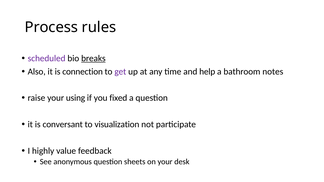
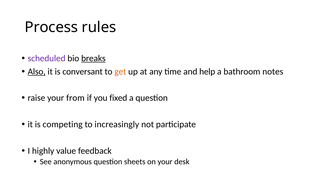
Also underline: none -> present
connection: connection -> conversant
get colour: purple -> orange
using: using -> from
conversant: conversant -> competing
visualization: visualization -> increasingly
